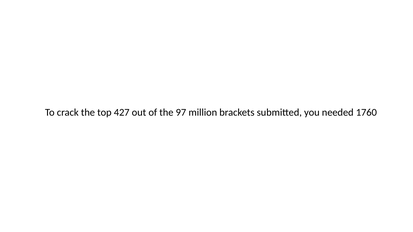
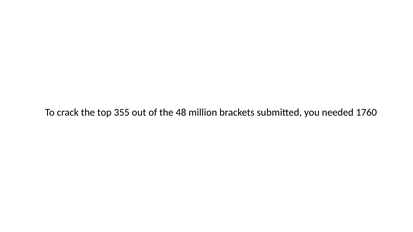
427: 427 -> 355
97: 97 -> 48
